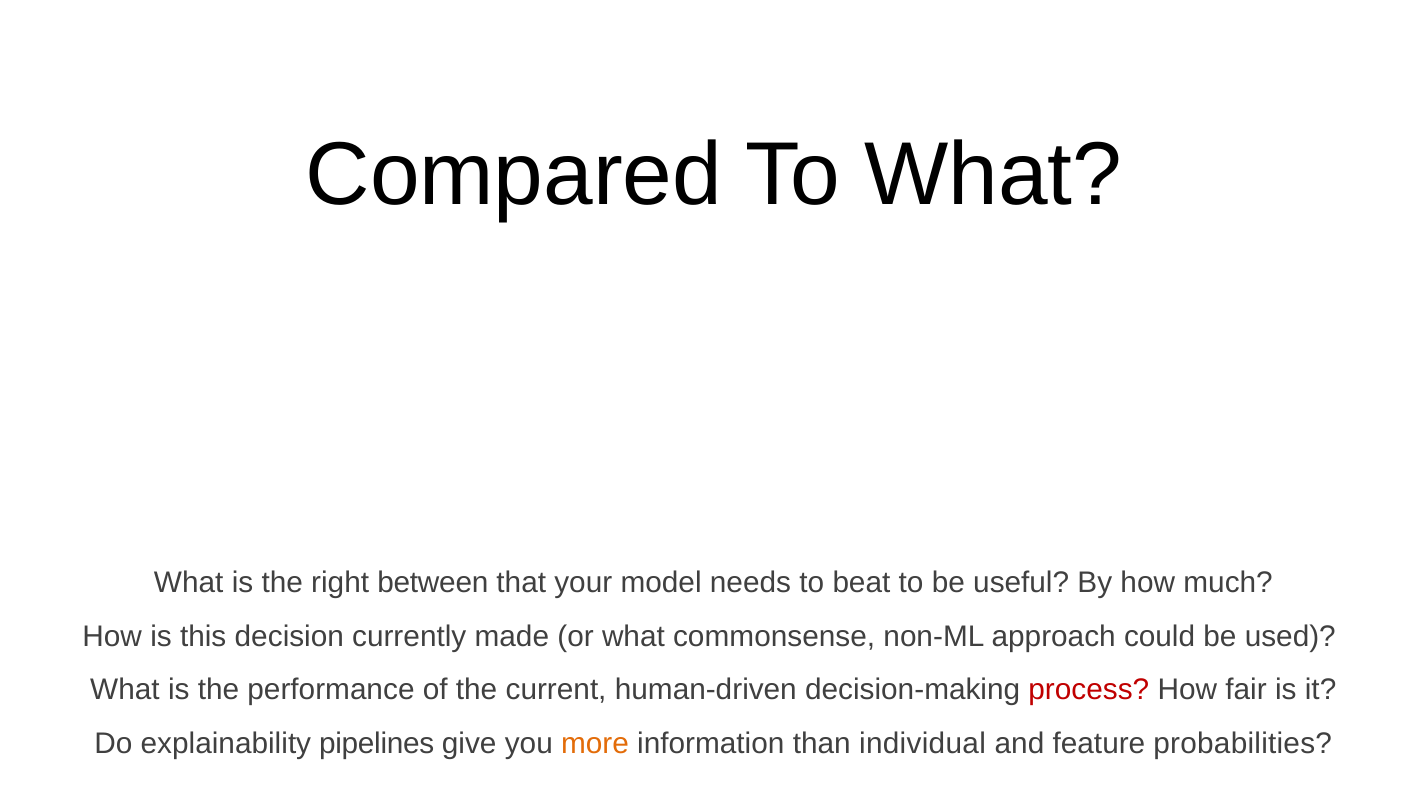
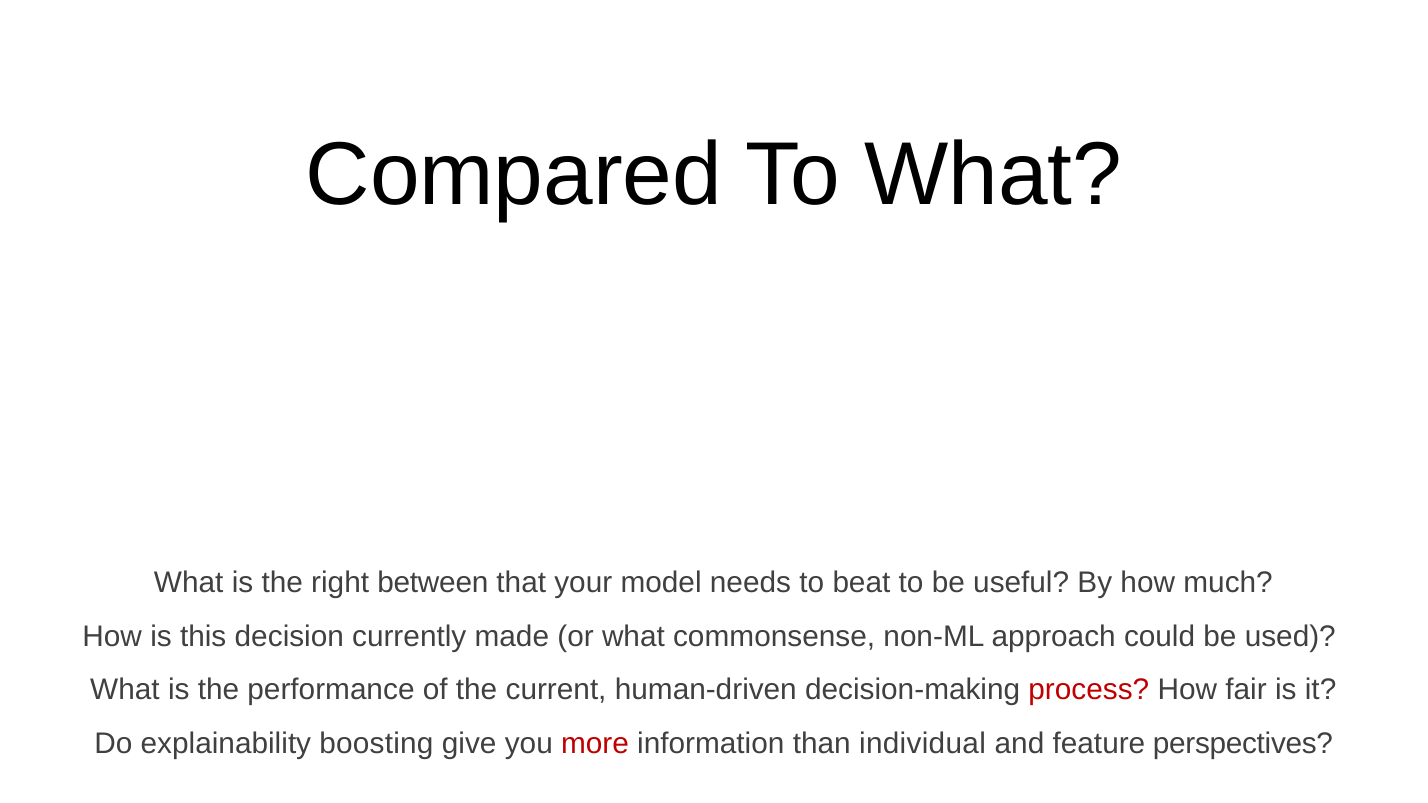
pipelines: pipelines -> boosting
more colour: orange -> red
probabilities: probabilities -> perspectives
